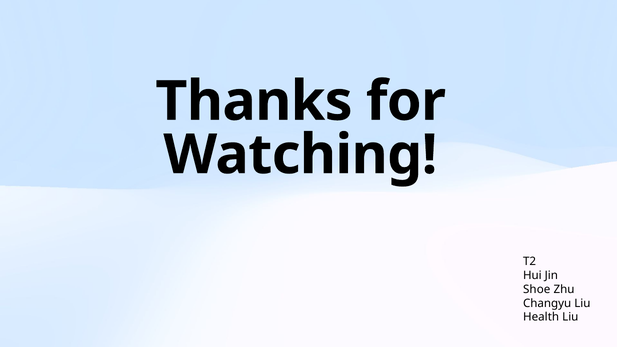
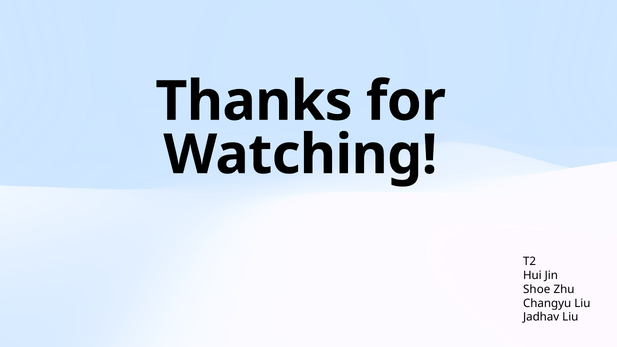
Health: Health -> Jadhav
